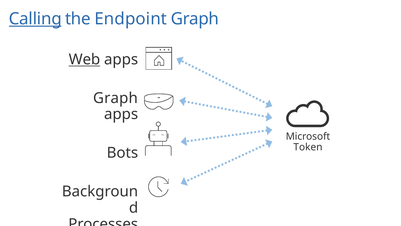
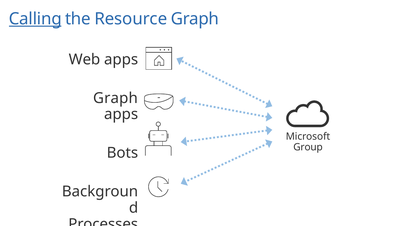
Endpoint: Endpoint -> Resource
Web underline: present -> none
Token: Token -> Group
